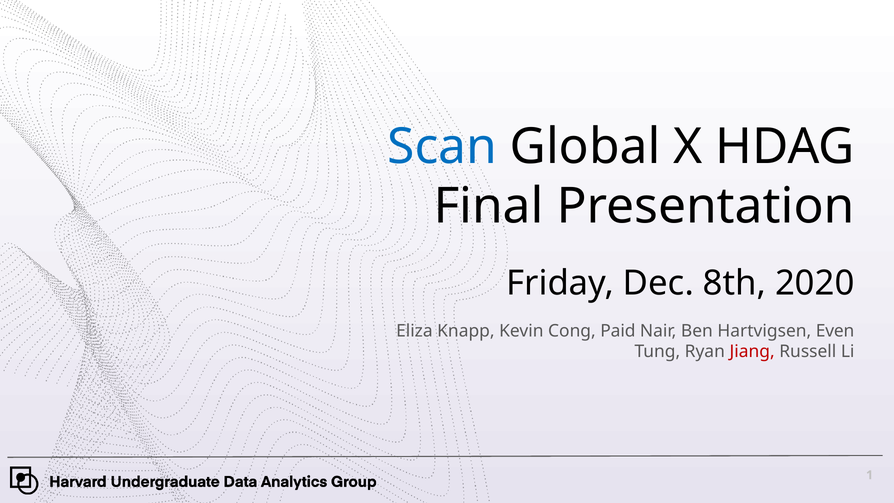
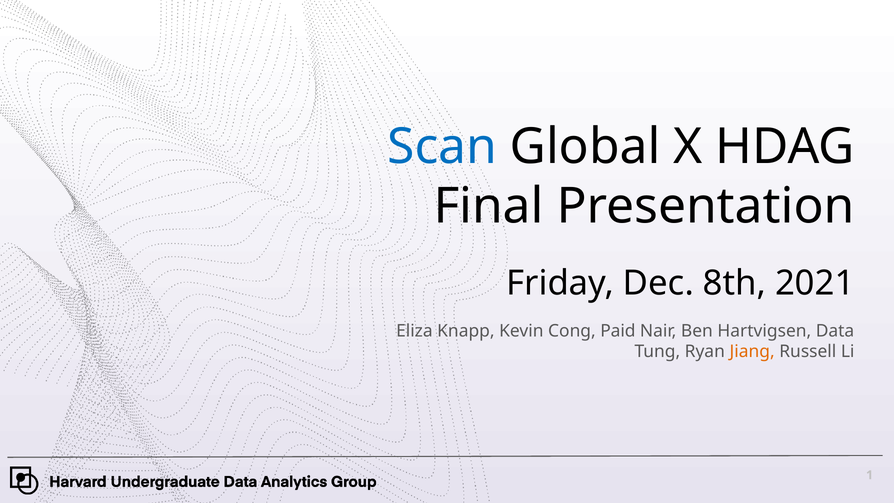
2020: 2020 -> 2021
Even: Even -> Data
Jiang colour: red -> orange
